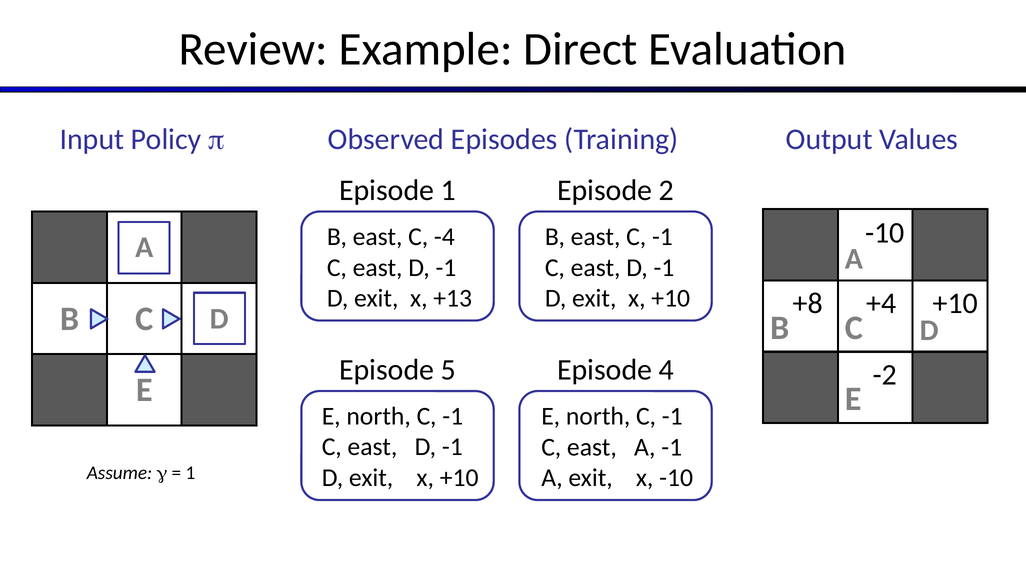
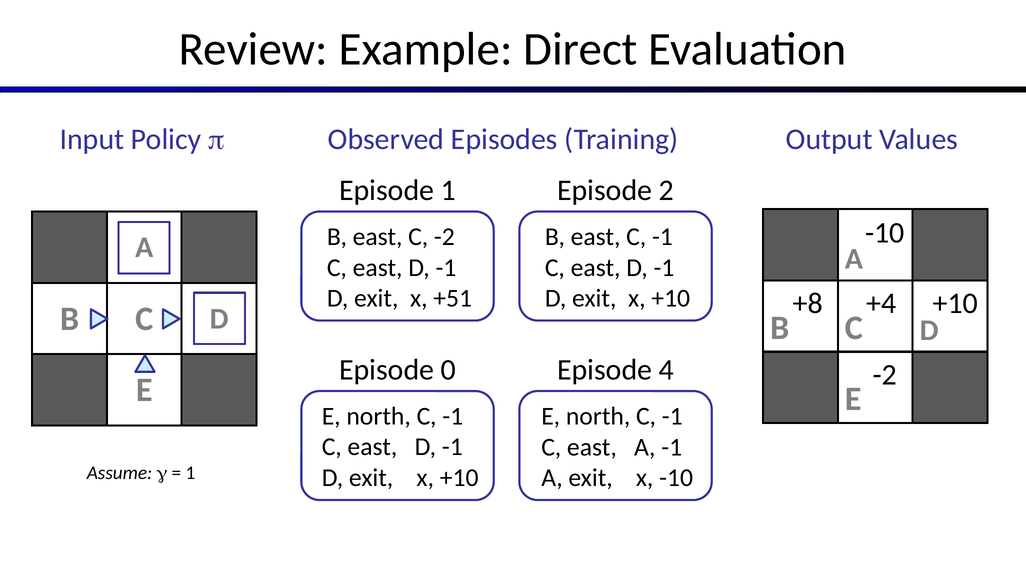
C -4: -4 -> -2
+13: +13 -> +51
5: 5 -> 0
